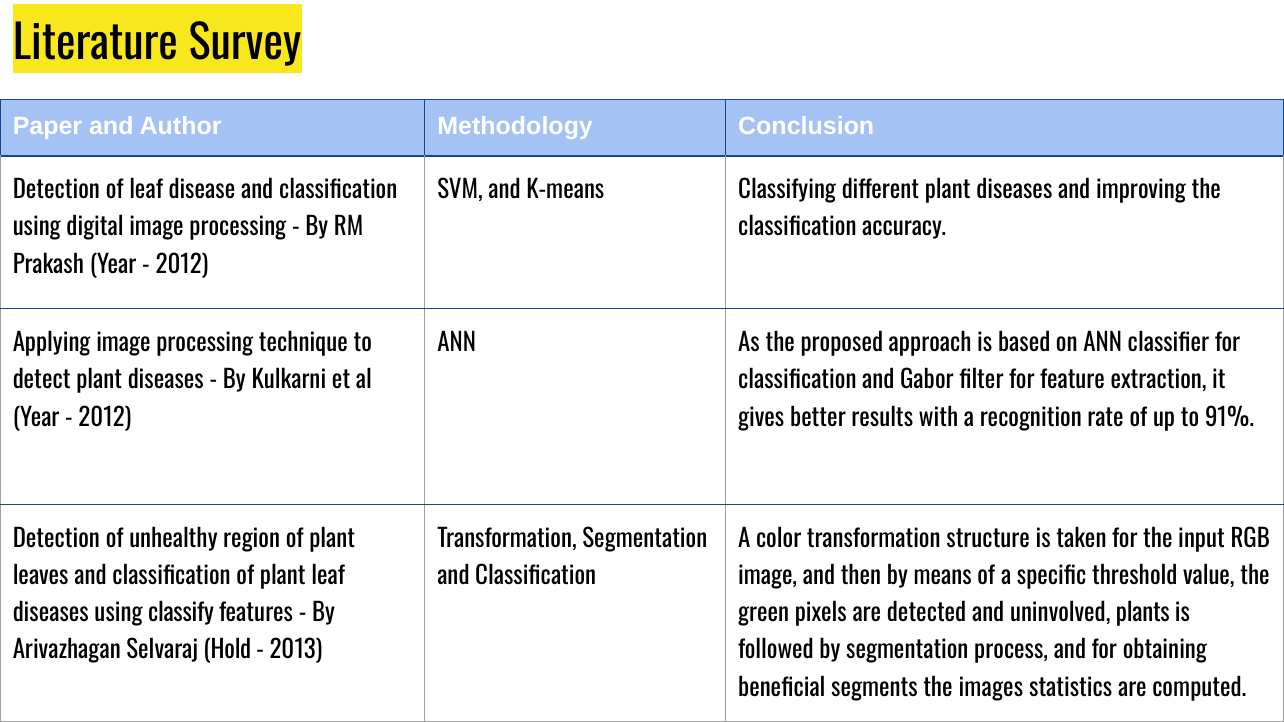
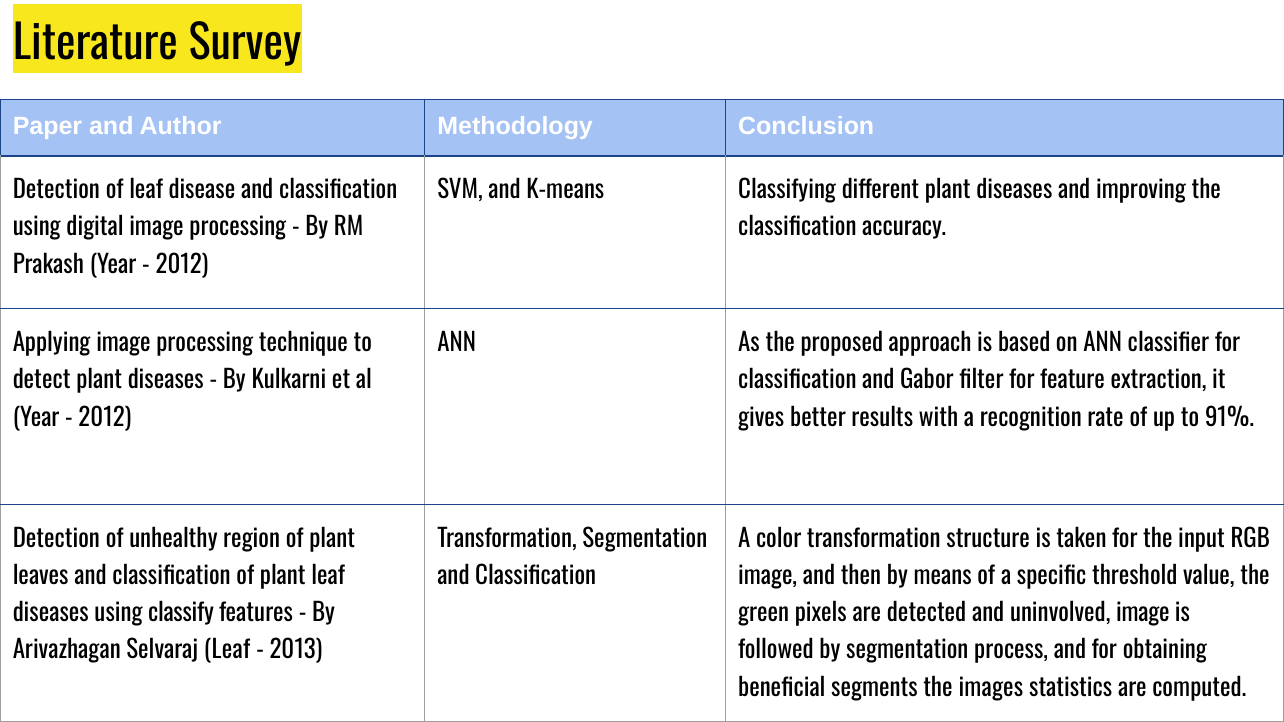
uninvolved plants: plants -> image
Selvaraj Hold: Hold -> Leaf
